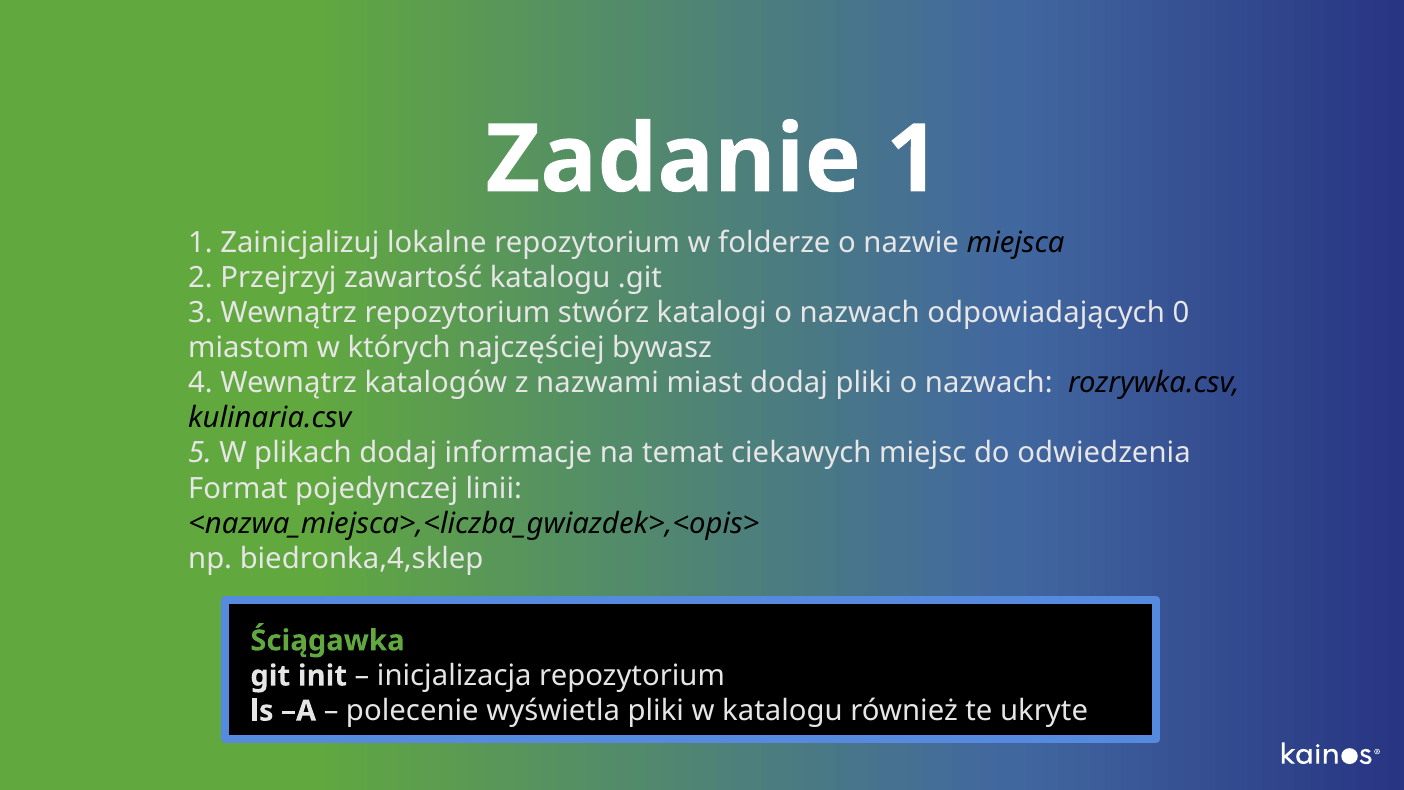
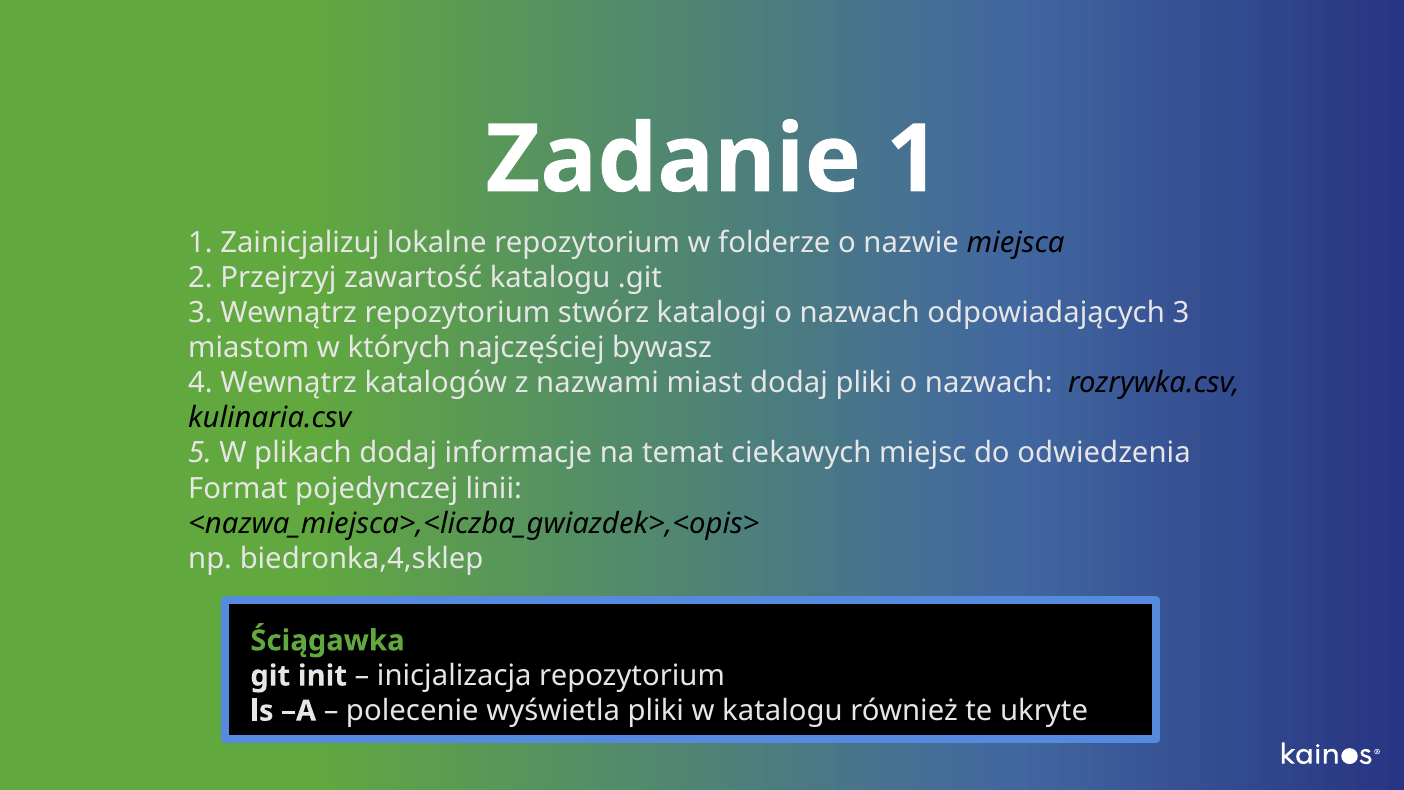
odpowiadających 0: 0 -> 3
